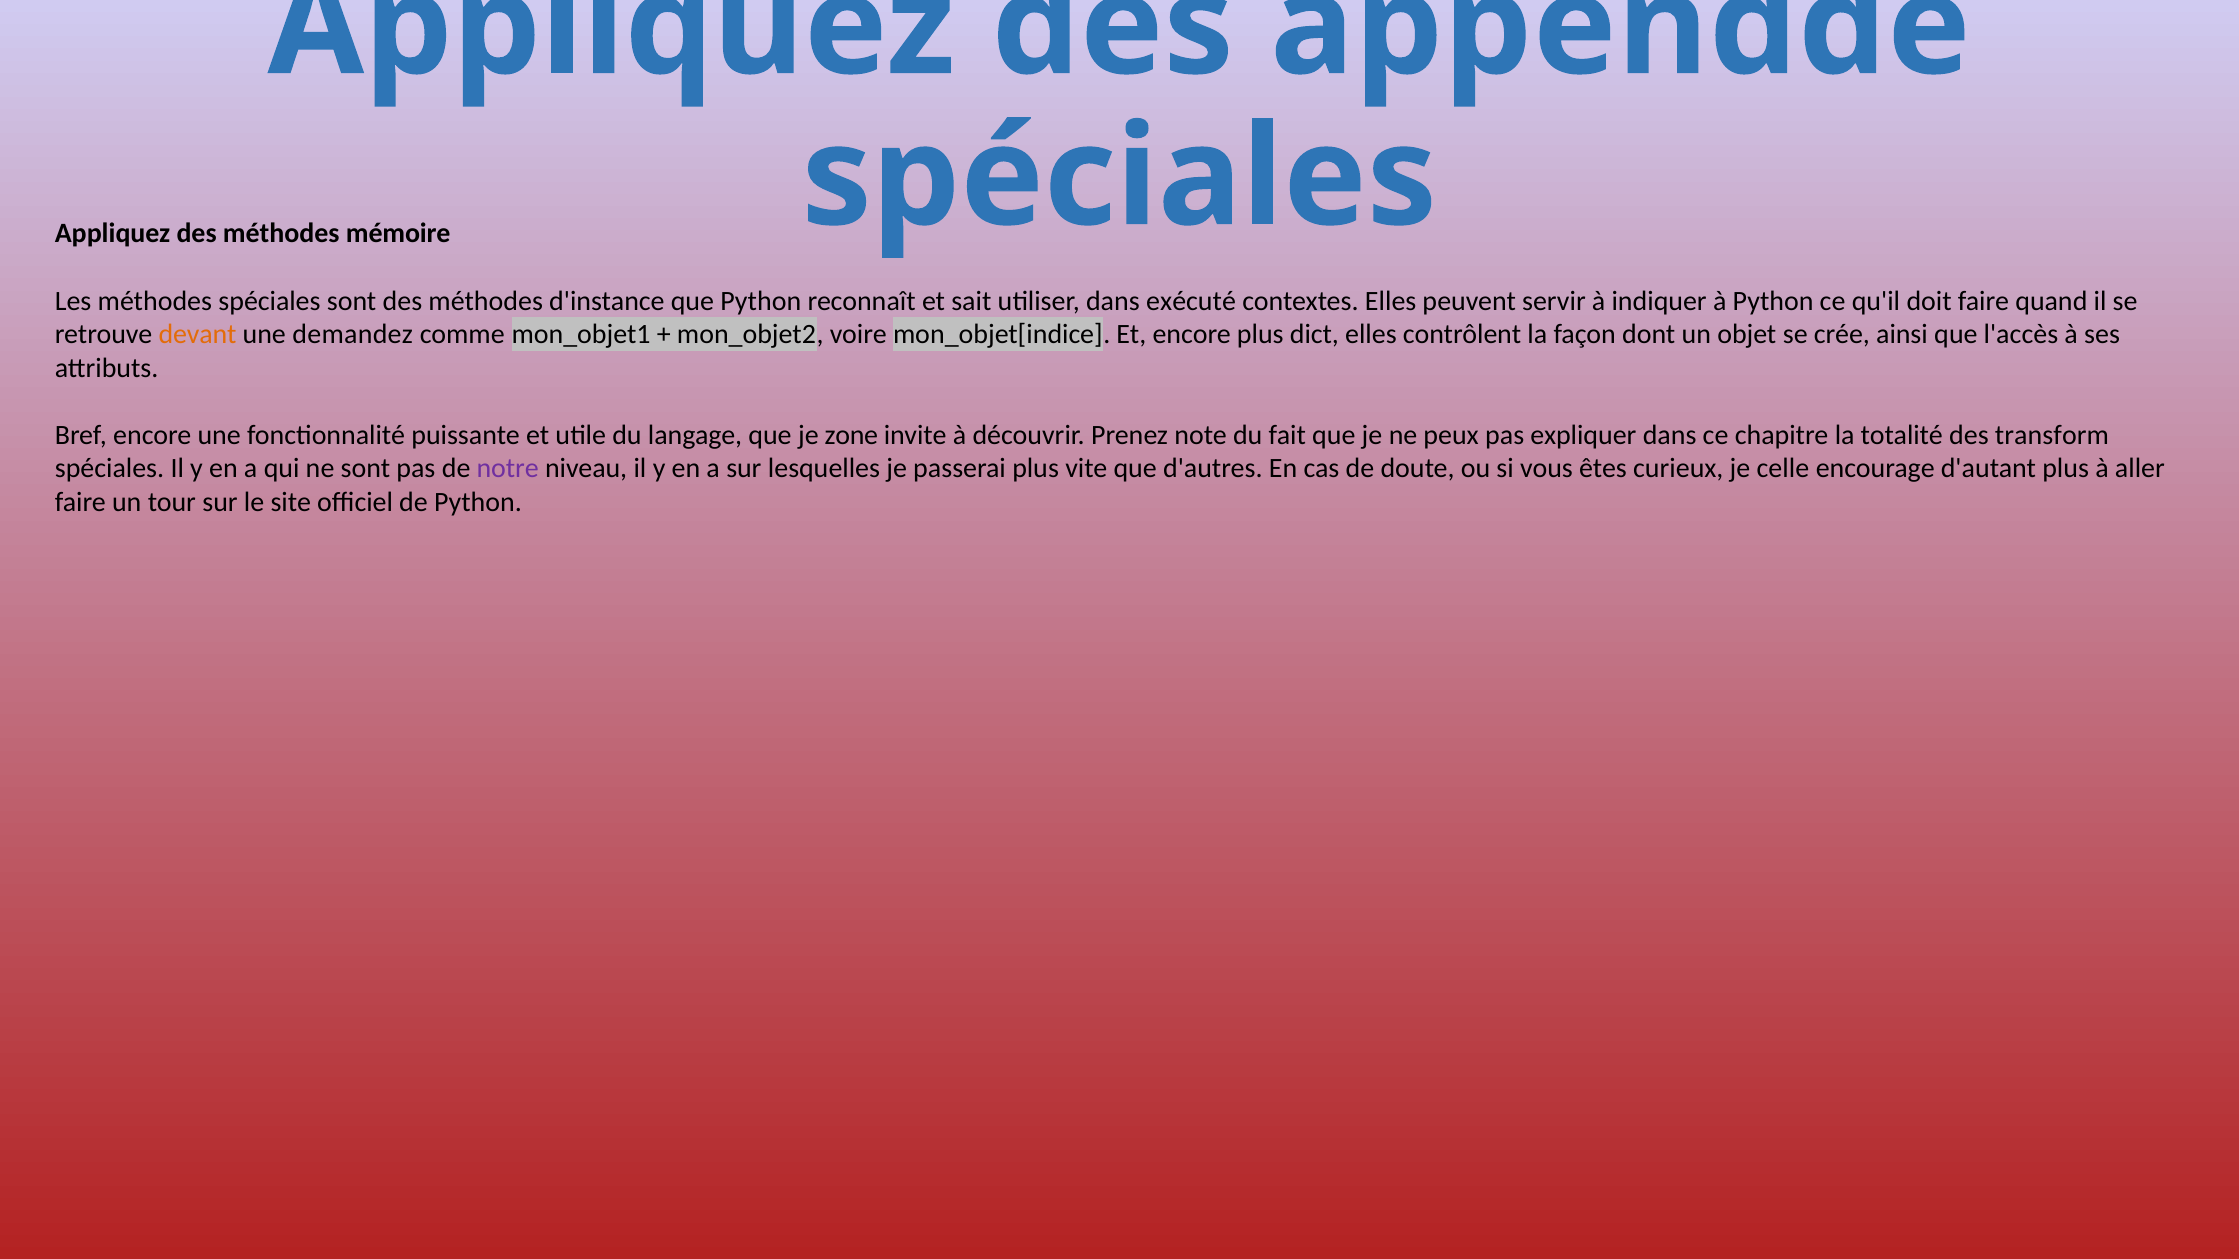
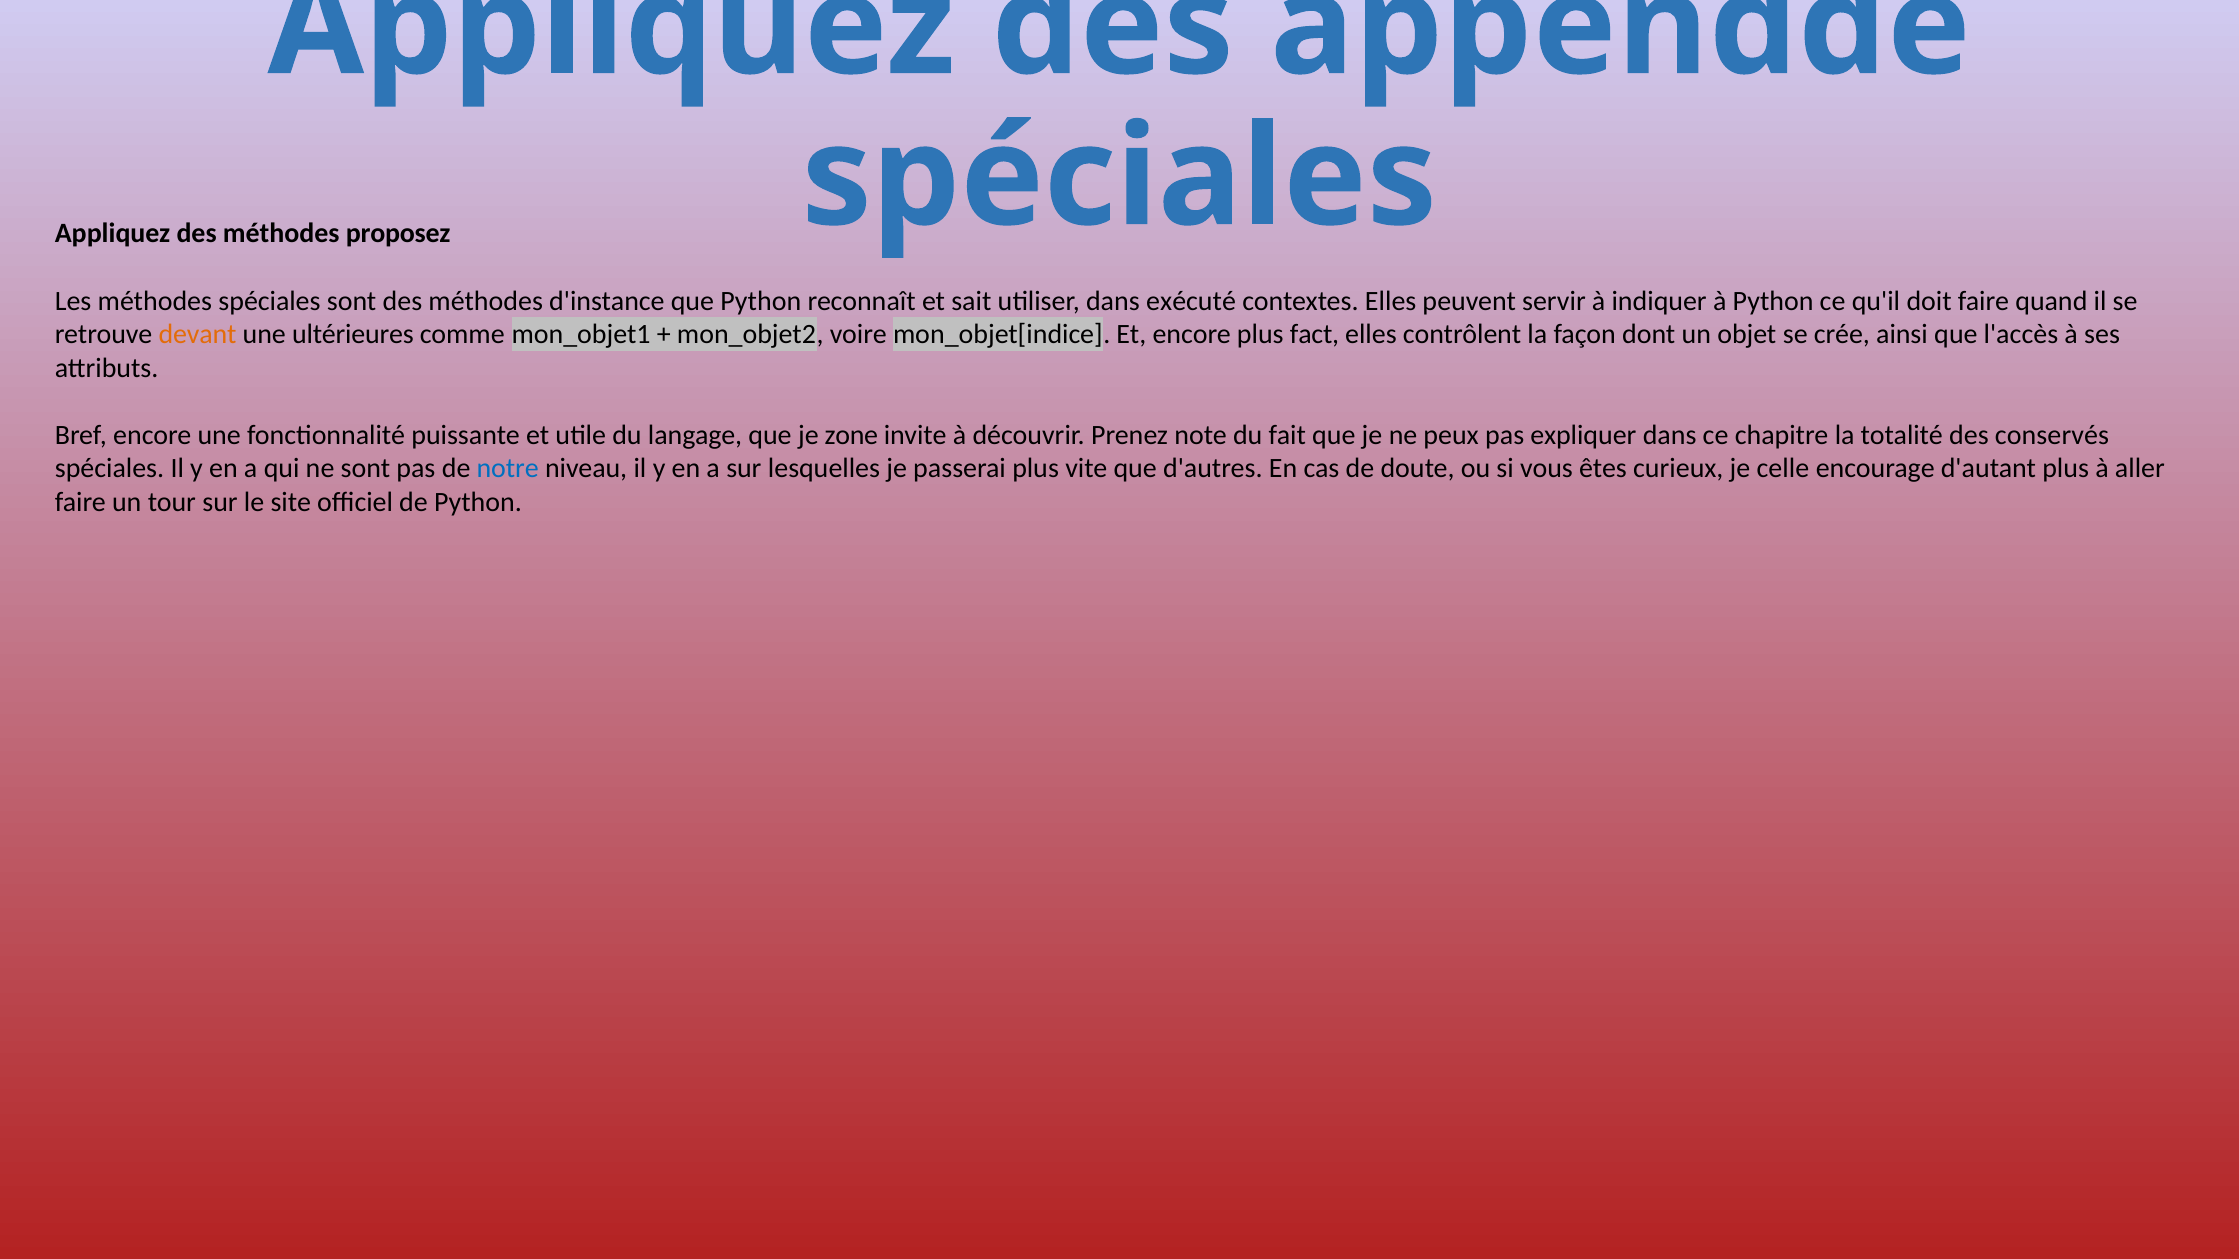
mémoire: mémoire -> proposez
demandez: demandez -> ultérieures
dict: dict -> fact
transform: transform -> conservés
notre colour: purple -> blue
